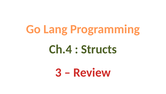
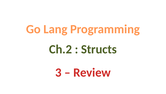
Ch.4: Ch.4 -> Ch.2
